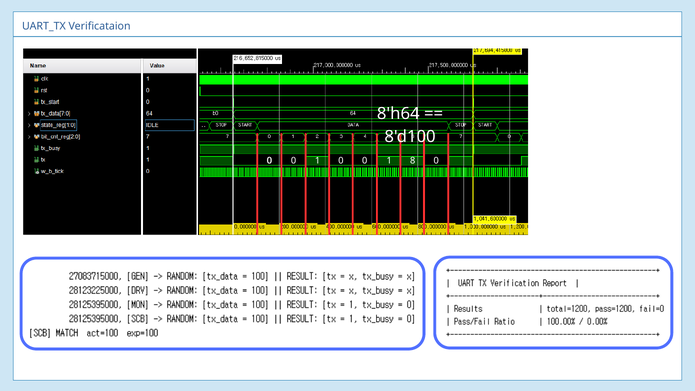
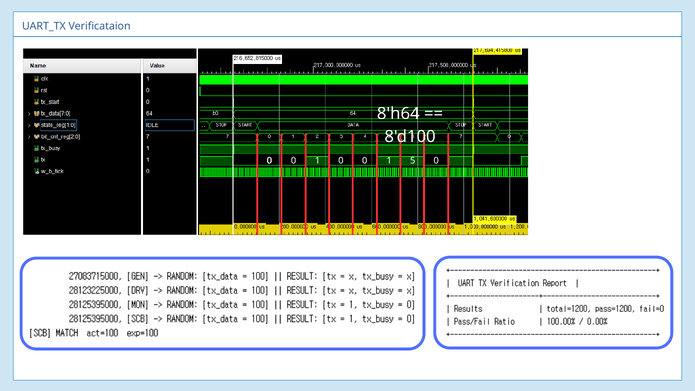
8: 8 -> 5
